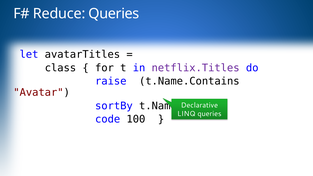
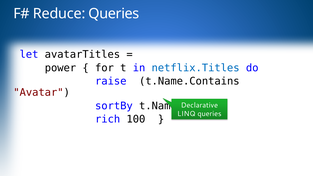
class: class -> power
netflix.Titles colour: purple -> blue
code: code -> rich
